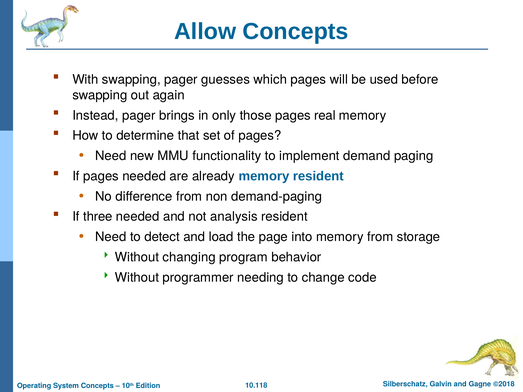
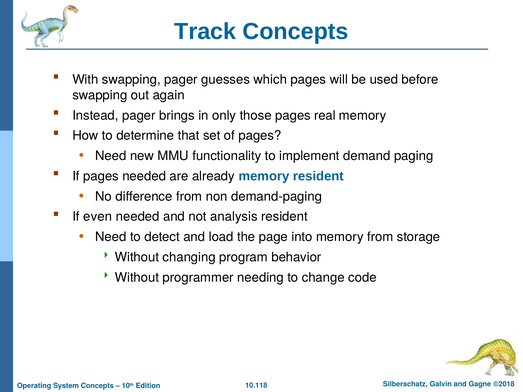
Allow: Allow -> Track
three: three -> even
